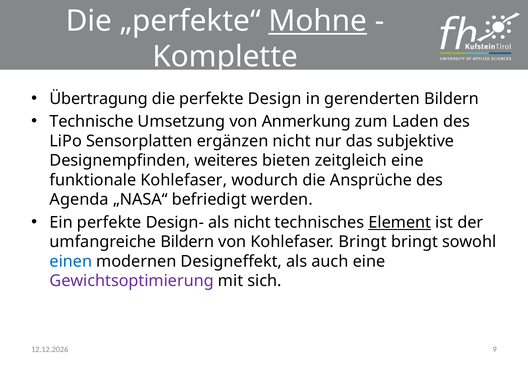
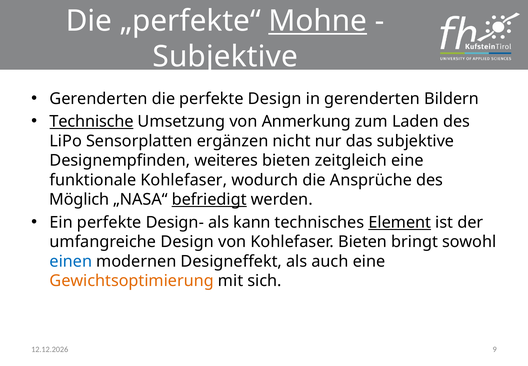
Komplette at (225, 57): Komplette -> Subjektive
Übertragung at (99, 99): Übertragung -> Gerenderten
Technische underline: none -> present
Agenda: Agenda -> Möglich
befriedigt underline: none -> present
als nicht: nicht -> kann
umfangreiche Bildern: Bildern -> Design
Kohlefaser Bringt: Bringt -> Bieten
Gewichtsoptimierung colour: purple -> orange
